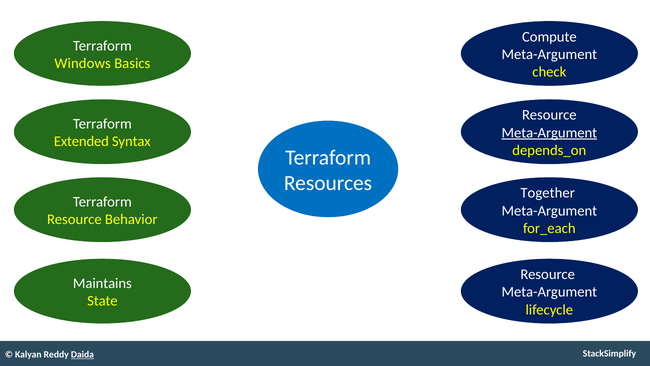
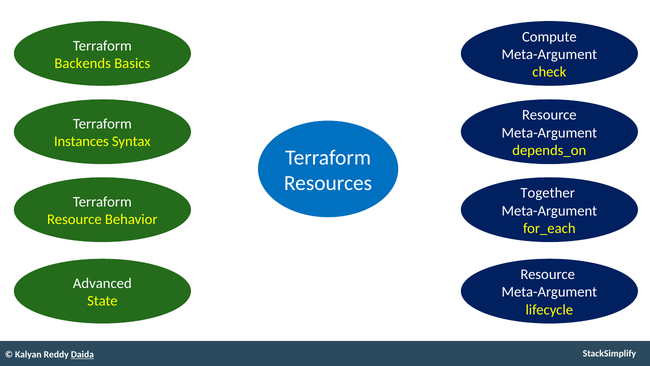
Windows: Windows -> Backends
Meta-Argument at (549, 133) underline: present -> none
Extended: Extended -> Instances
Maintains: Maintains -> Advanced
